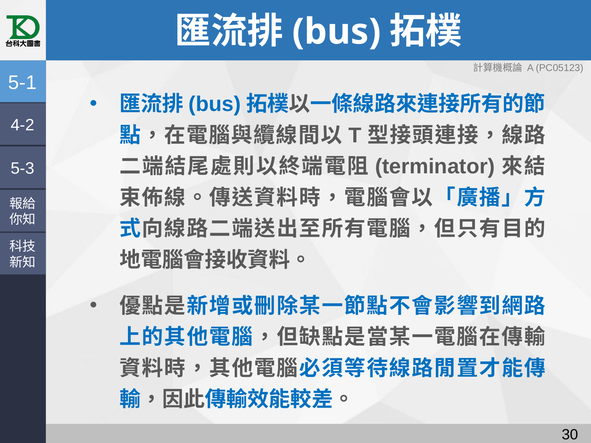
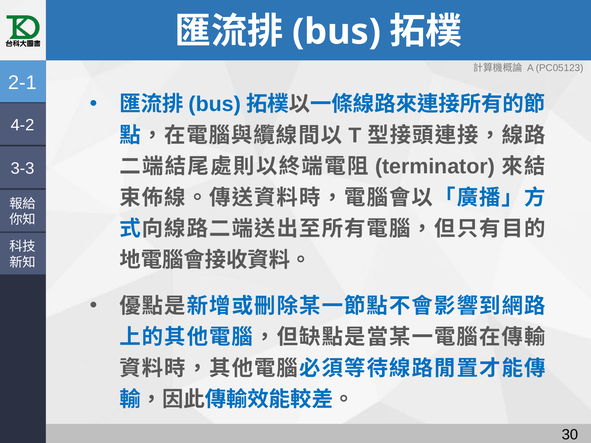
5-1: 5-1 -> 2-1
5-3: 5-3 -> 3-3
